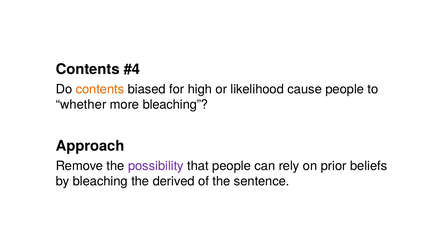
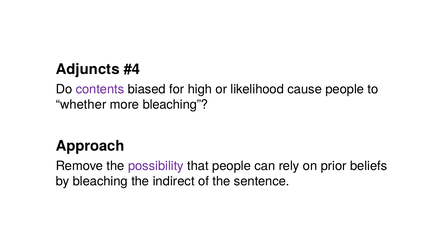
Contents at (88, 69): Contents -> Adjuncts
contents at (100, 89) colour: orange -> purple
derived: derived -> indirect
